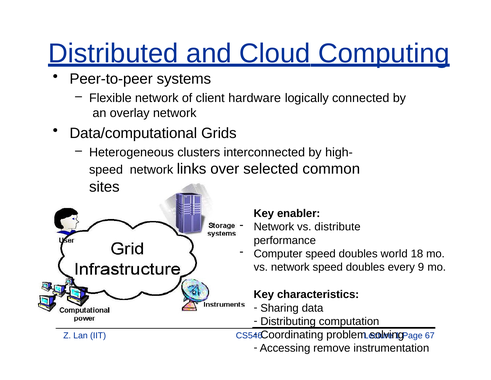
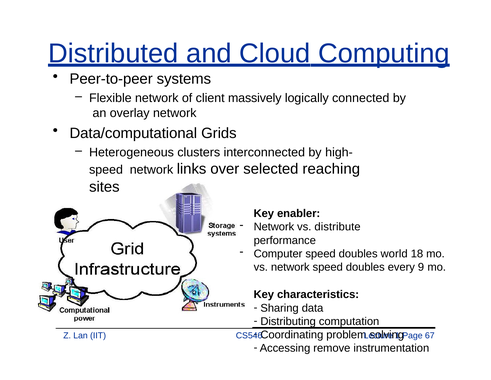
hardware: hardware -> massively
common: common -> reaching
